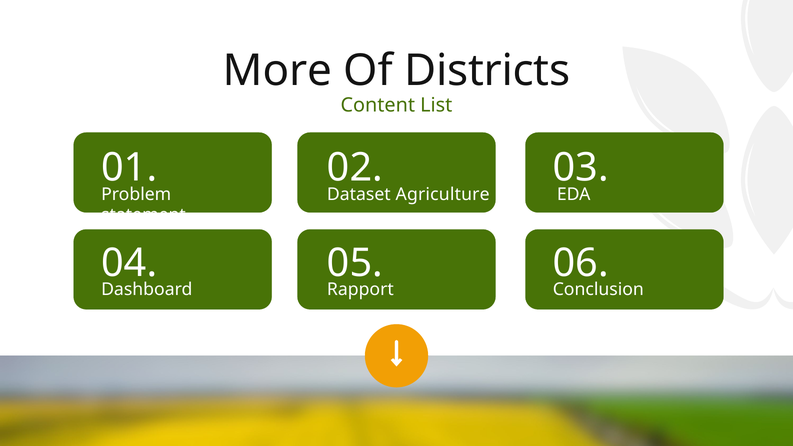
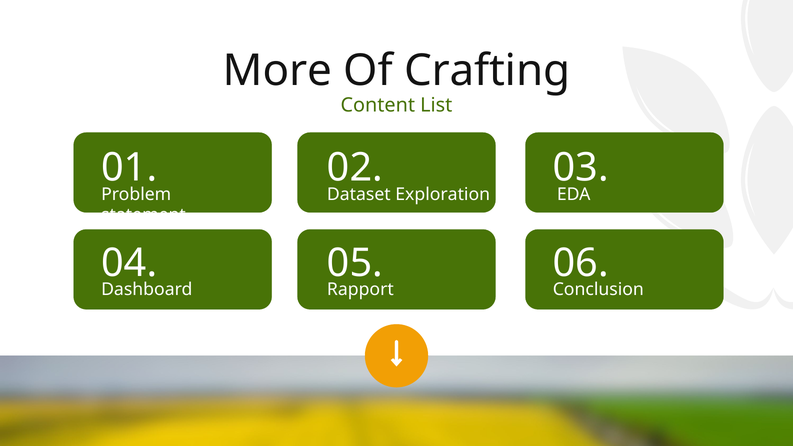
Districts: Districts -> Crafting
Agriculture: Agriculture -> Exploration
